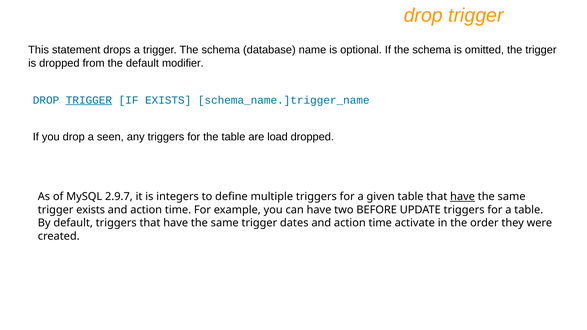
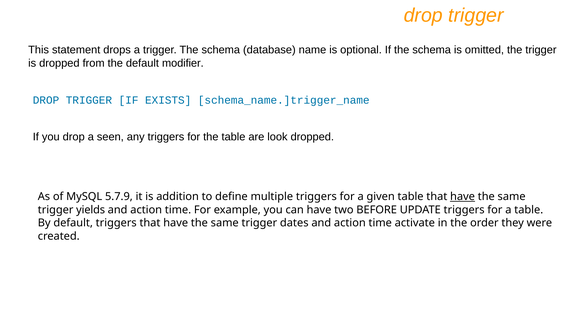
TRIGGER at (89, 100) underline: present -> none
load: load -> look
2.9.7: 2.9.7 -> 5.7.9
integers: integers -> addition
trigger exists: exists -> yields
